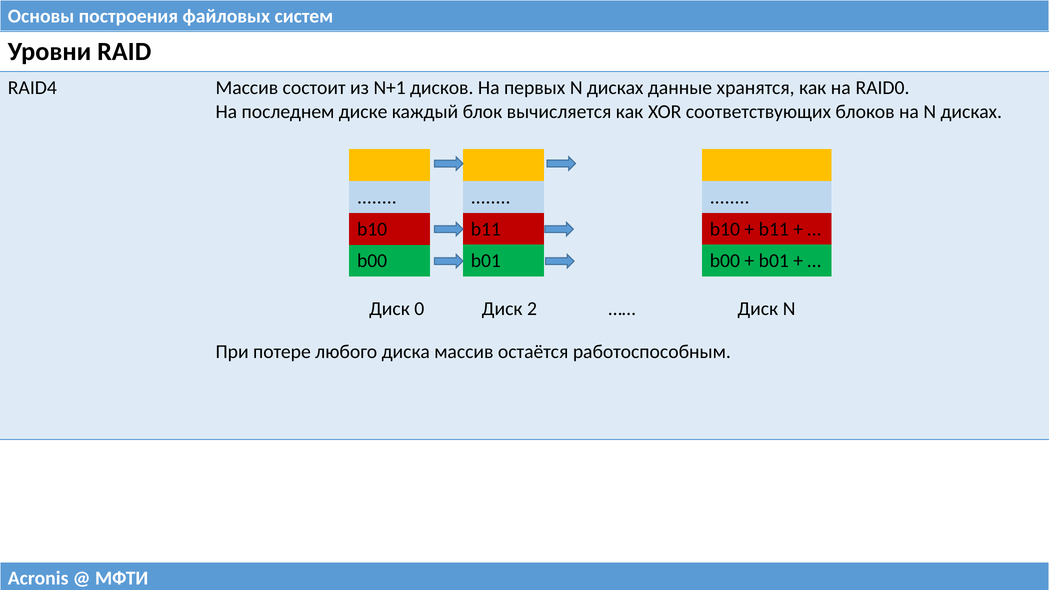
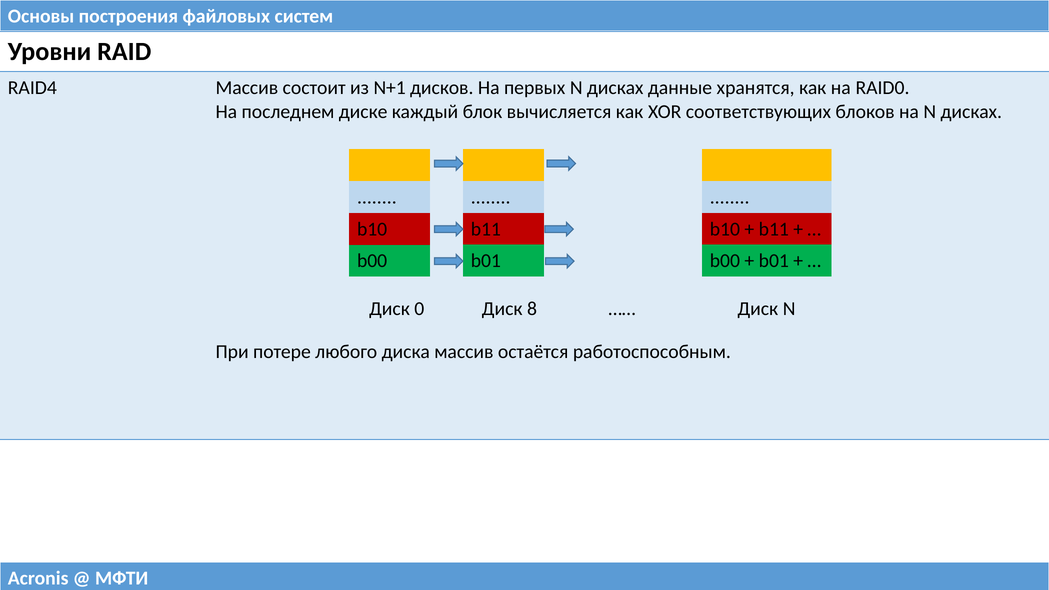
2: 2 -> 8
